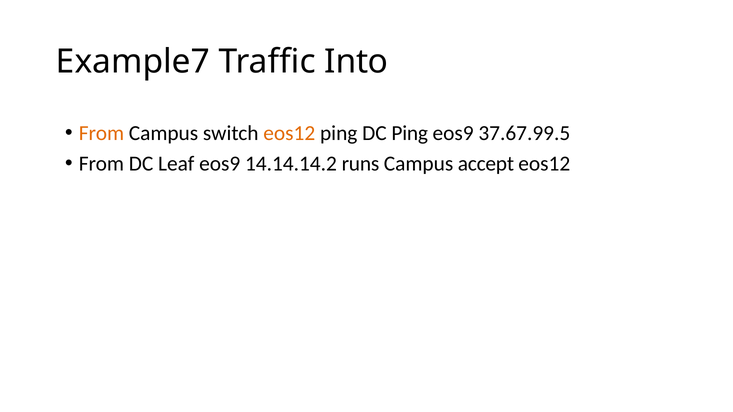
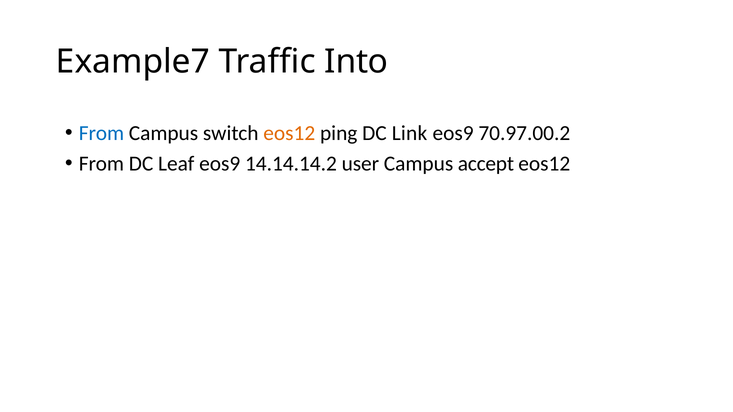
From at (101, 133) colour: orange -> blue
DC Ping: Ping -> Link
37.67.99.5: 37.67.99.5 -> 70.97.00.2
runs: runs -> user
